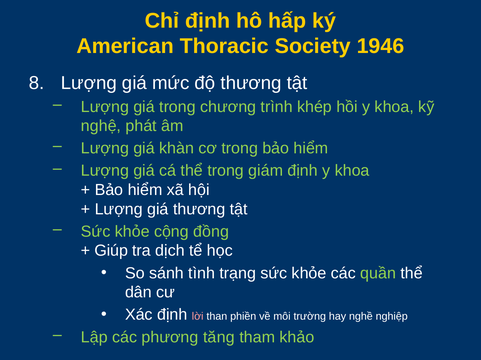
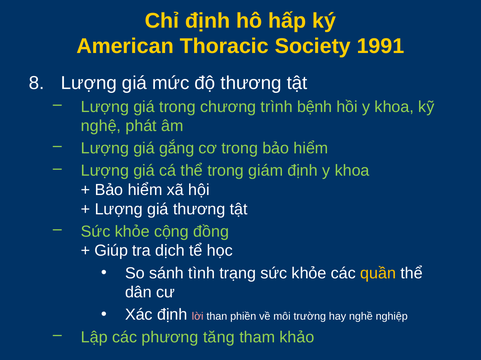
1946: 1946 -> 1991
khép: khép -> bệnh
khàn: khàn -> gắng
quần colour: light green -> yellow
